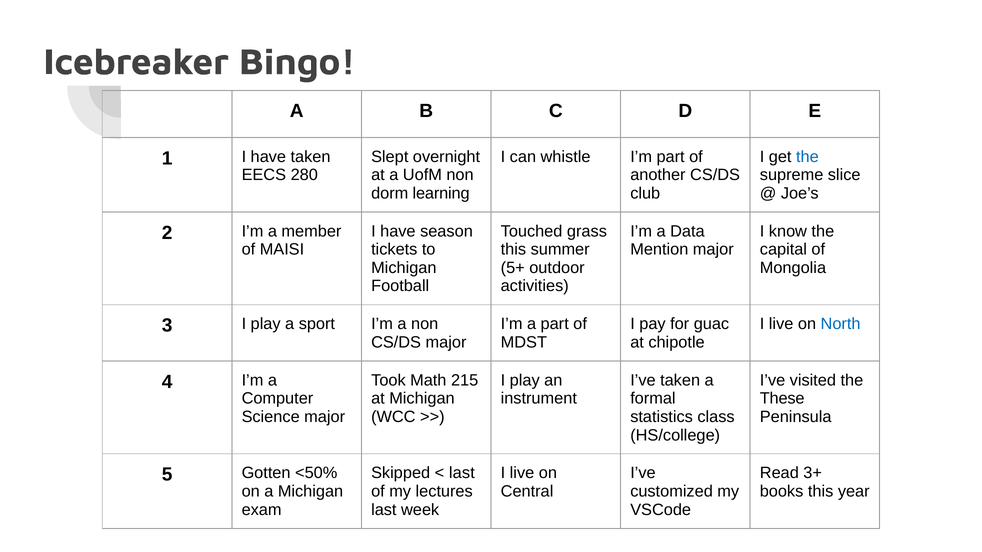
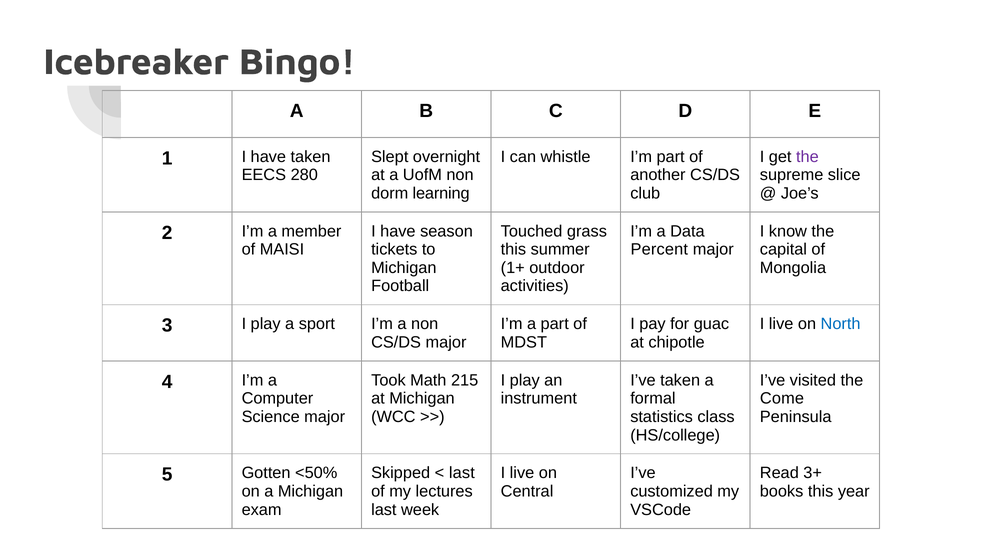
the at (807, 157) colour: blue -> purple
Mention: Mention -> Percent
5+: 5+ -> 1+
These: These -> Come
